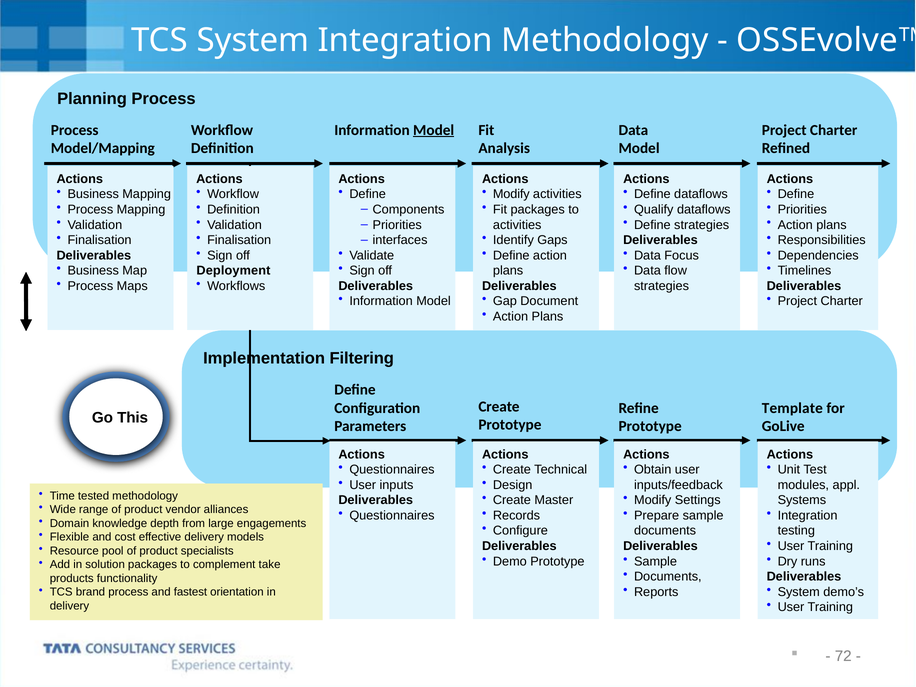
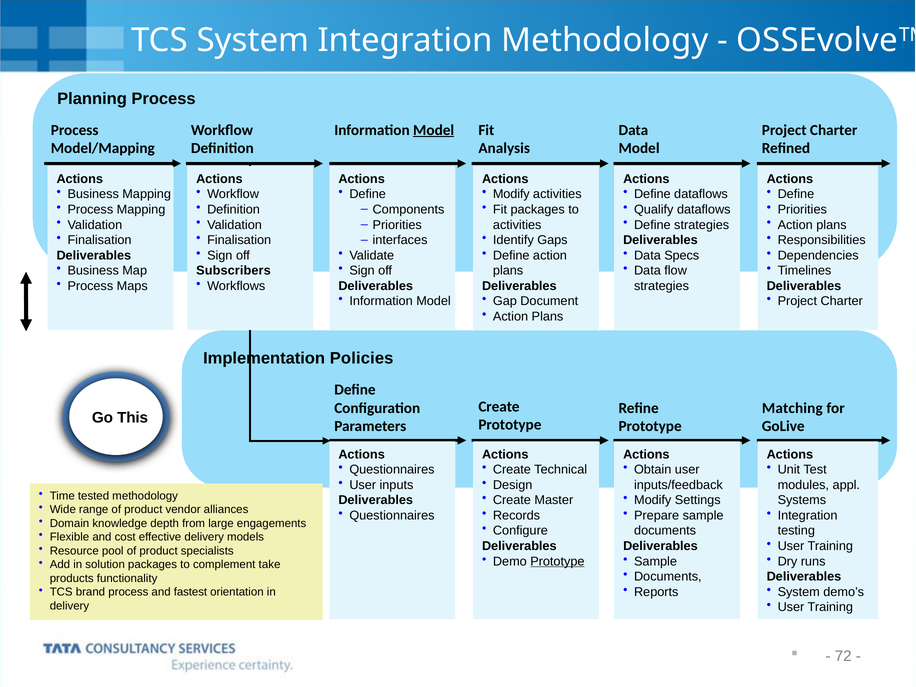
Focus: Focus -> Specs
Deployment: Deployment -> Subscribers
Filtering: Filtering -> Policies
Template: Template -> Matching
Prototype at (557, 561) underline: none -> present
